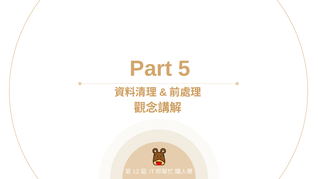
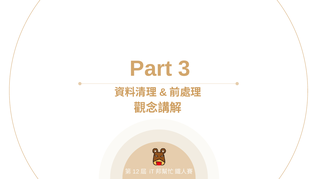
5: 5 -> 3
